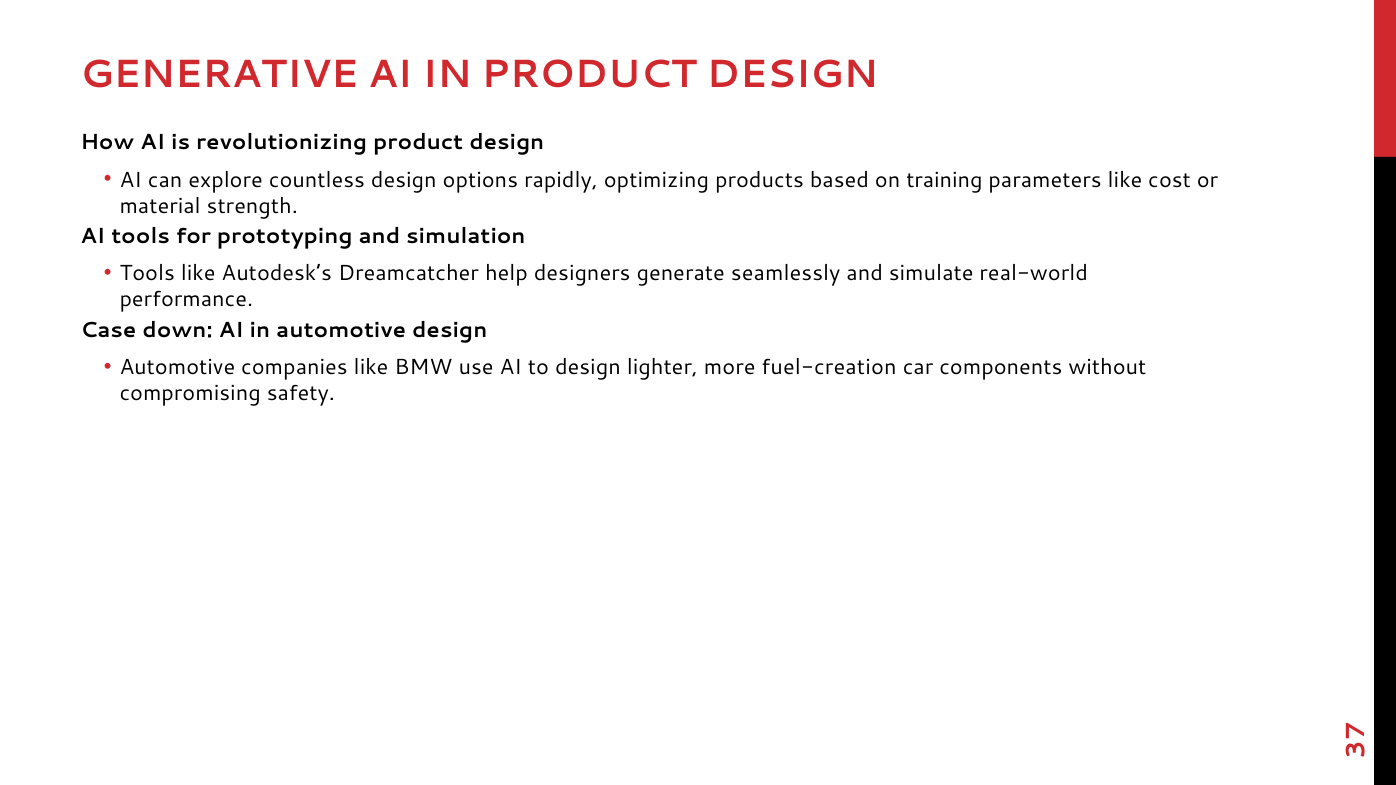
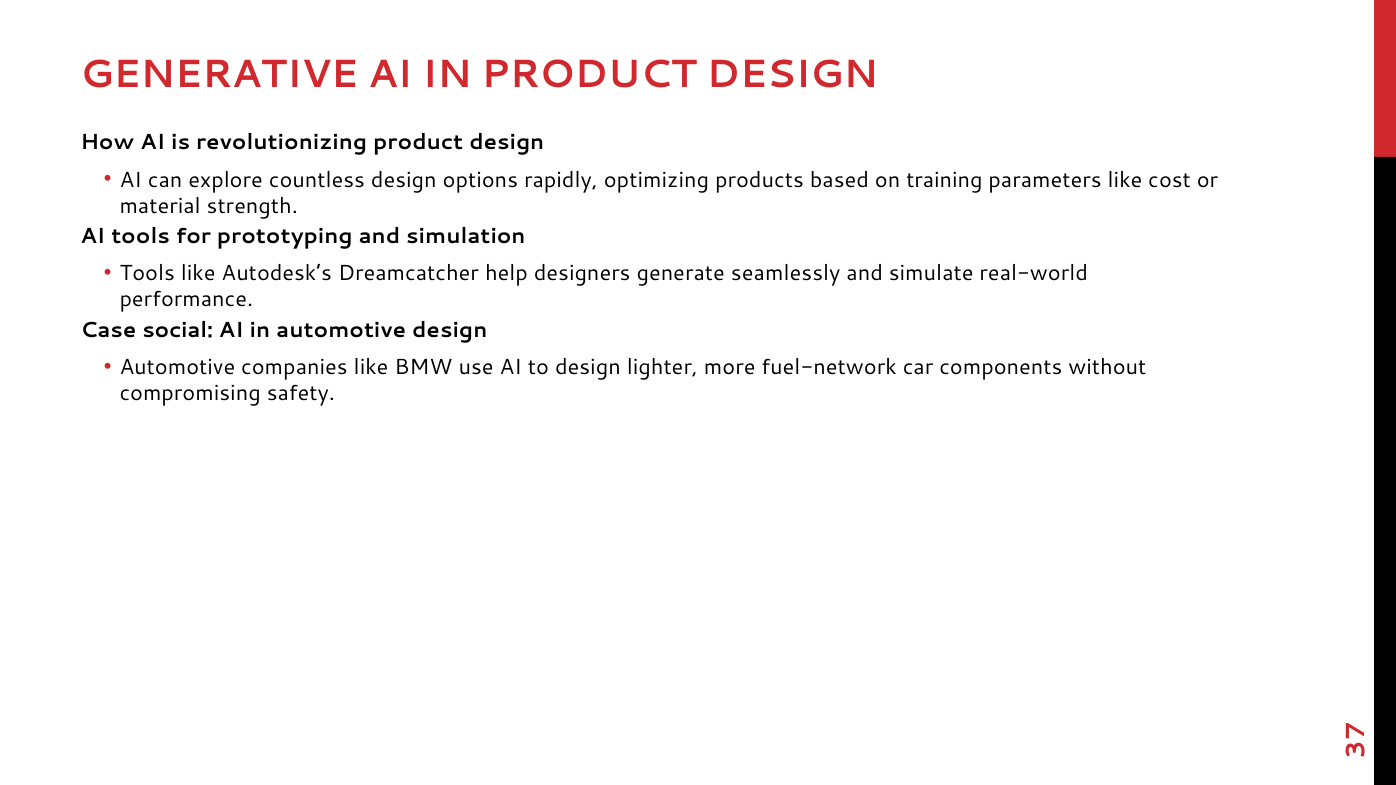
down: down -> social
fuel-creation: fuel-creation -> fuel-network
